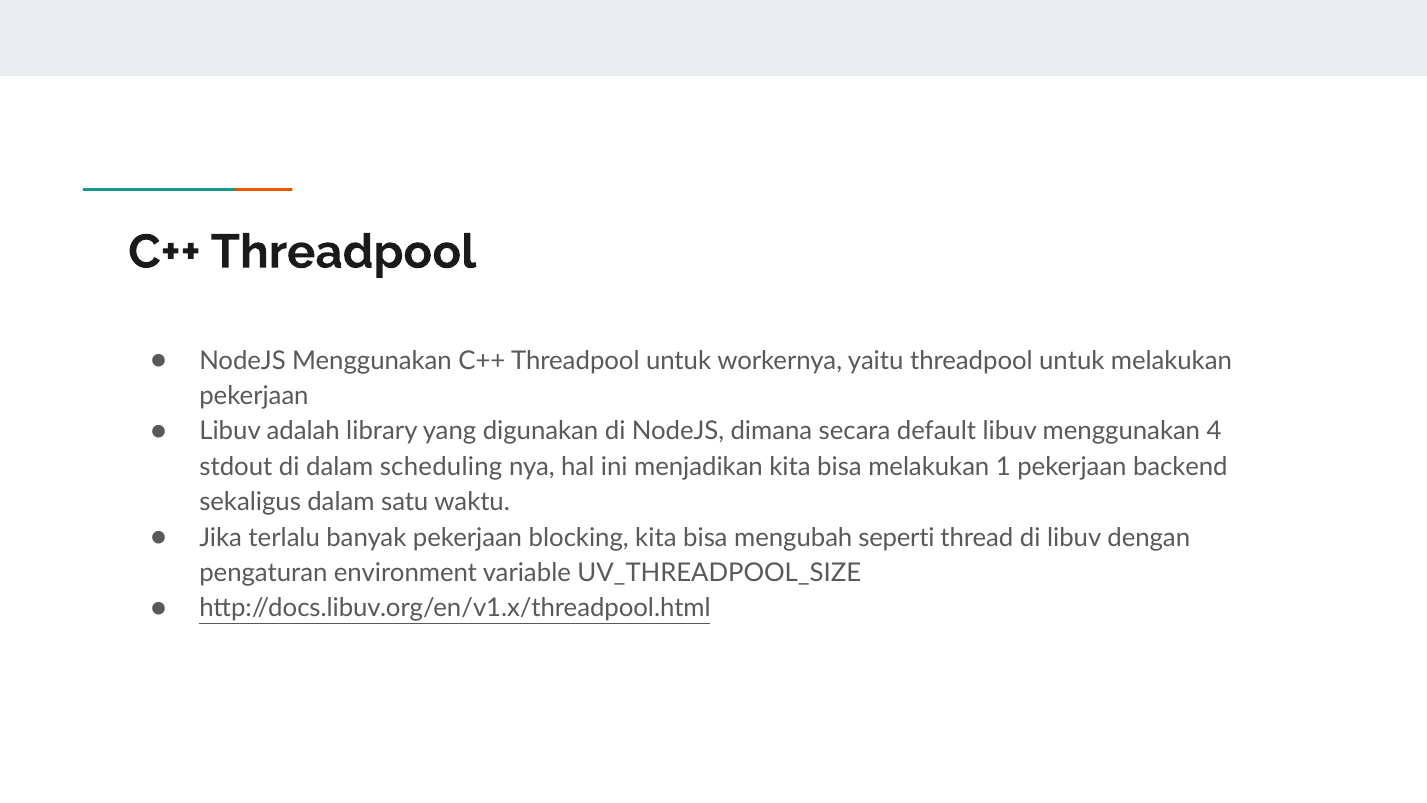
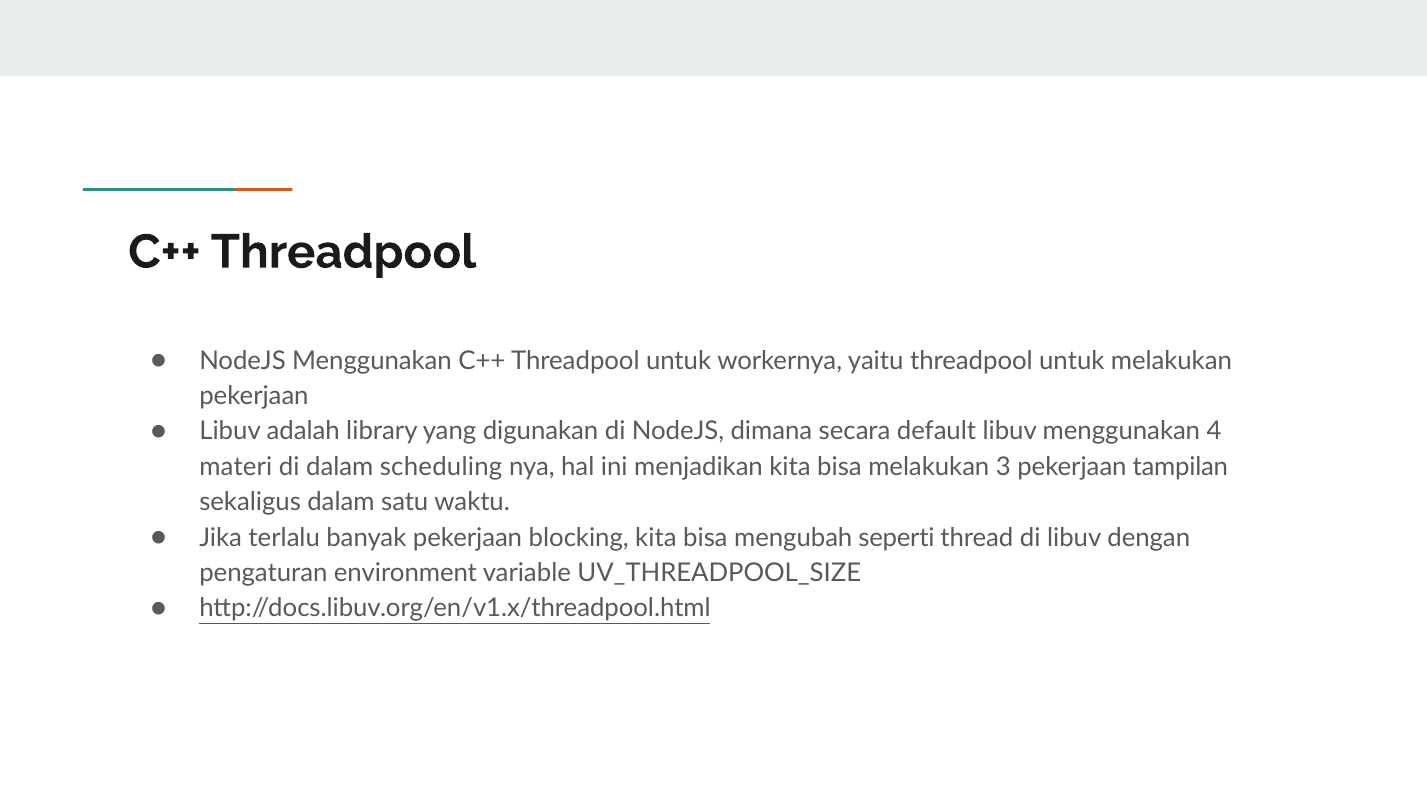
stdout: stdout -> materi
1: 1 -> 3
backend: backend -> tampilan
